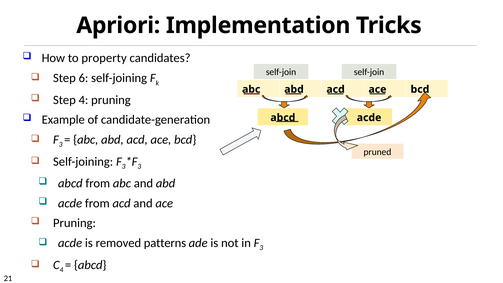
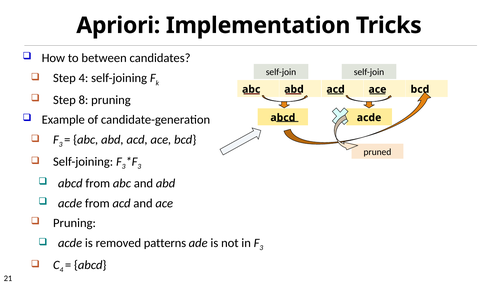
property: property -> between
Step 6: 6 -> 4
Step 4: 4 -> 8
